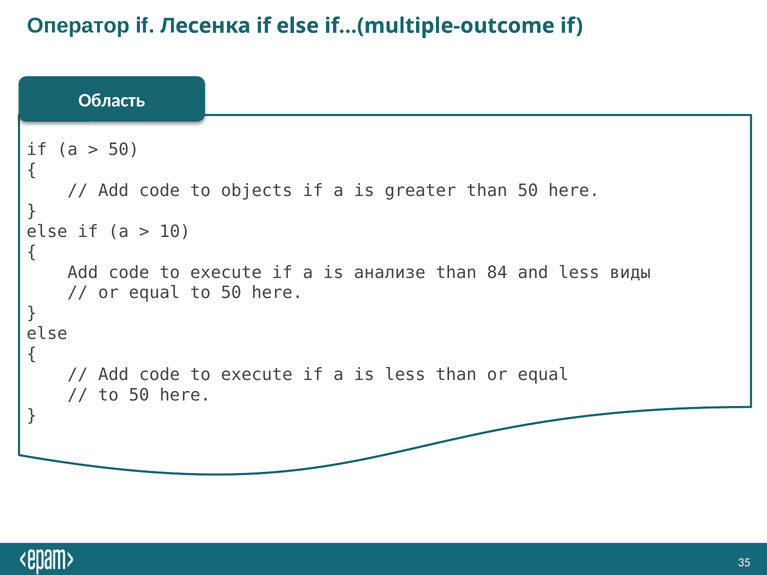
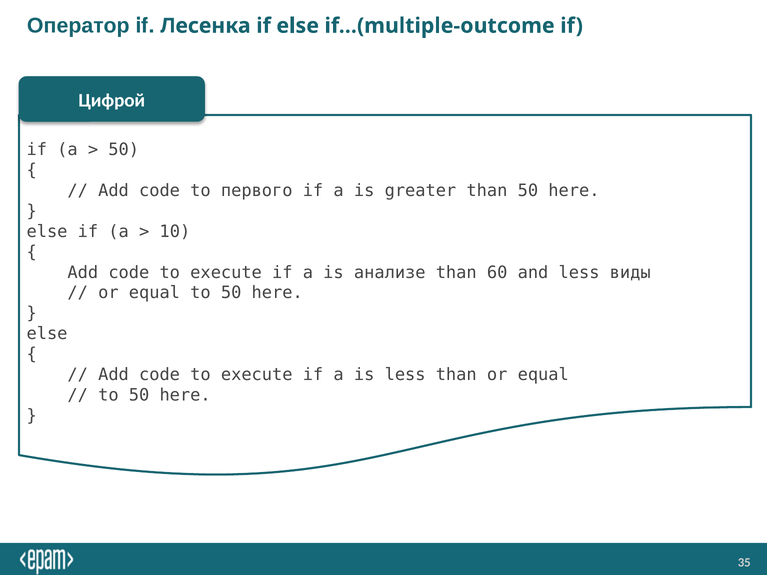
Область: Область -> Цифрой
objects: objects -> первого
84: 84 -> 60
